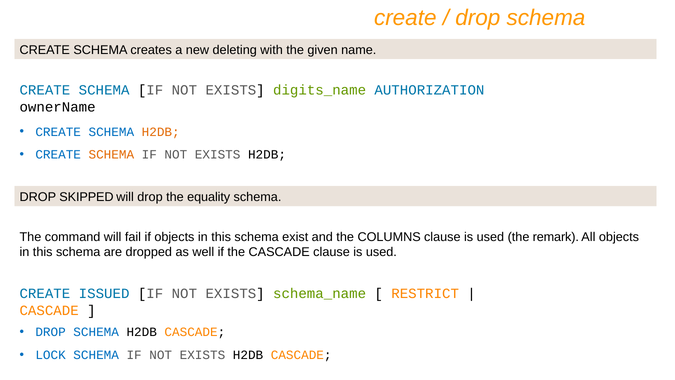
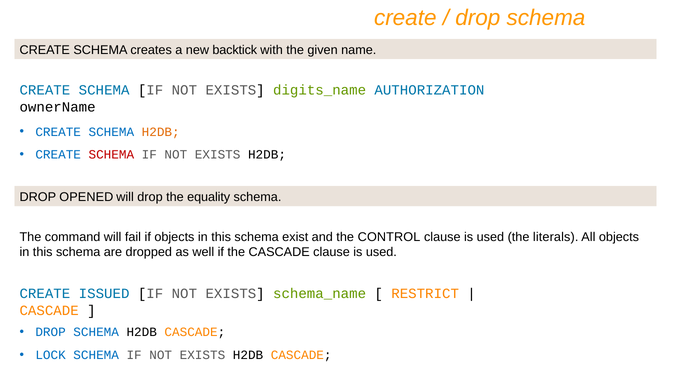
deleting: deleting -> backtick
SCHEMA at (111, 155) colour: orange -> red
SKIPPED: SKIPPED -> OPENED
COLUMNS: COLUMNS -> CONTROL
remark: remark -> literals
